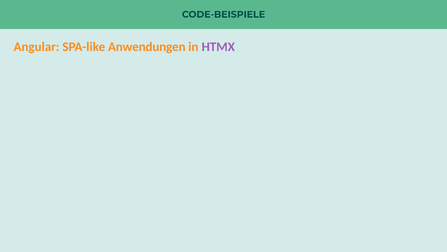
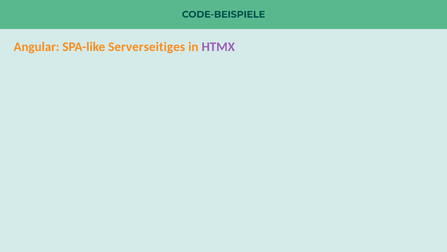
Anwendungen: Anwendungen -> Serverseitiges
